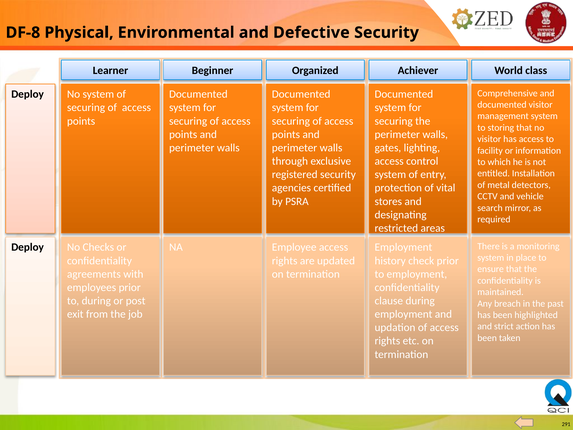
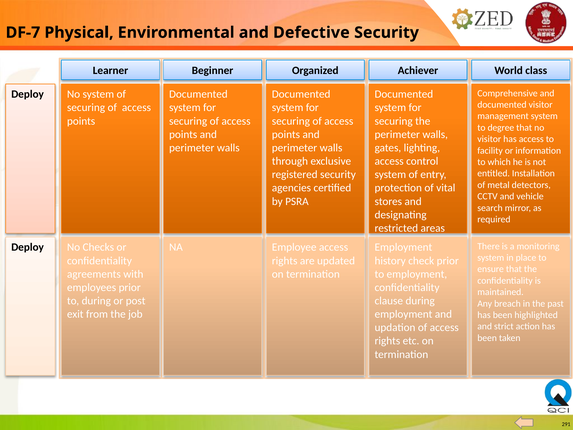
DF-8: DF-8 -> DF-7
storing: storing -> degree
